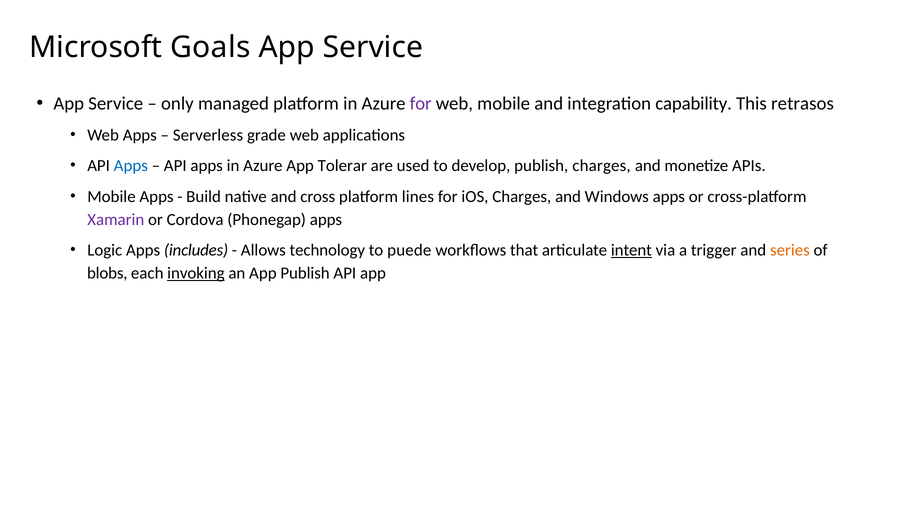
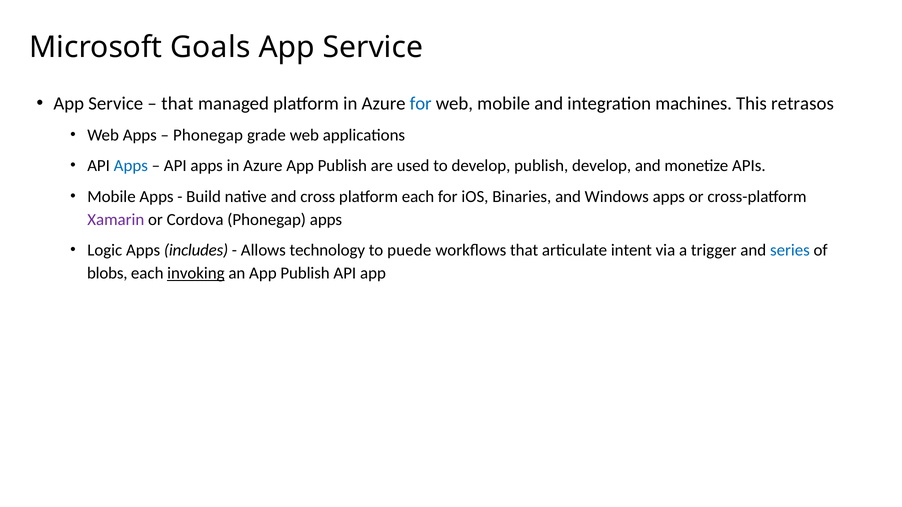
only at (177, 104): only -> that
for at (421, 104) colour: purple -> blue
capability: capability -> machines
Serverless at (208, 135): Serverless -> Phonegap
Azure App Tolerar: Tolerar -> Publish
publish charges: charges -> develop
platform lines: lines -> each
iOS Charges: Charges -> Binaries
intent underline: present -> none
series colour: orange -> blue
